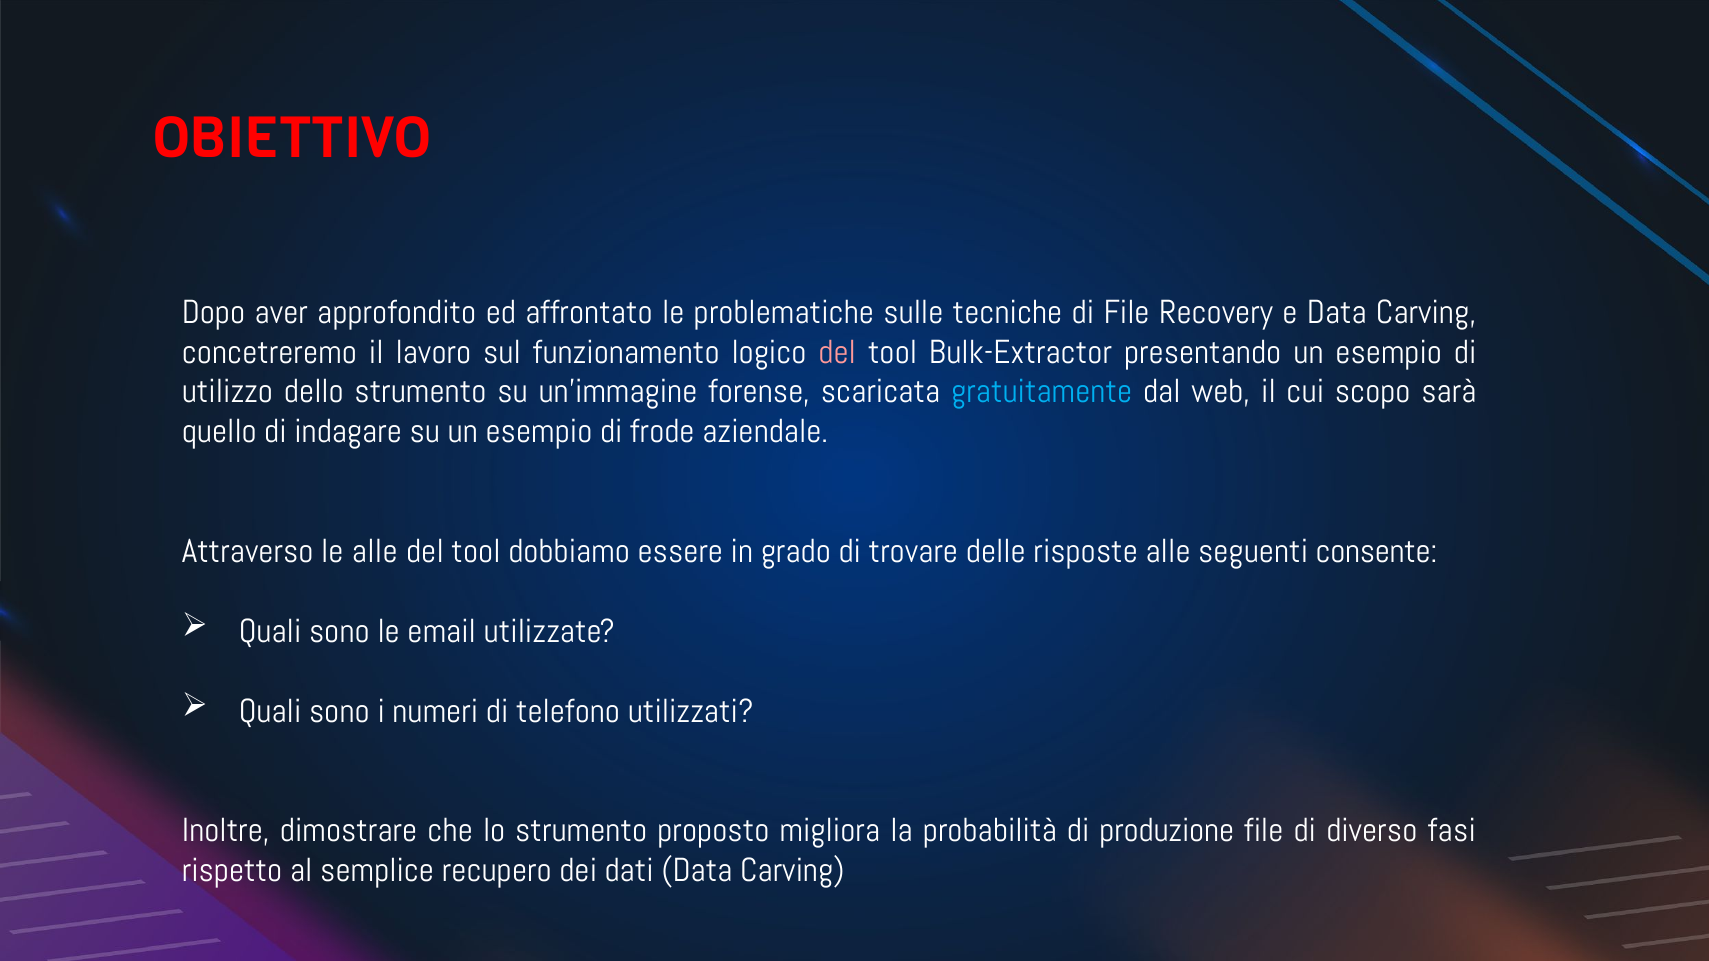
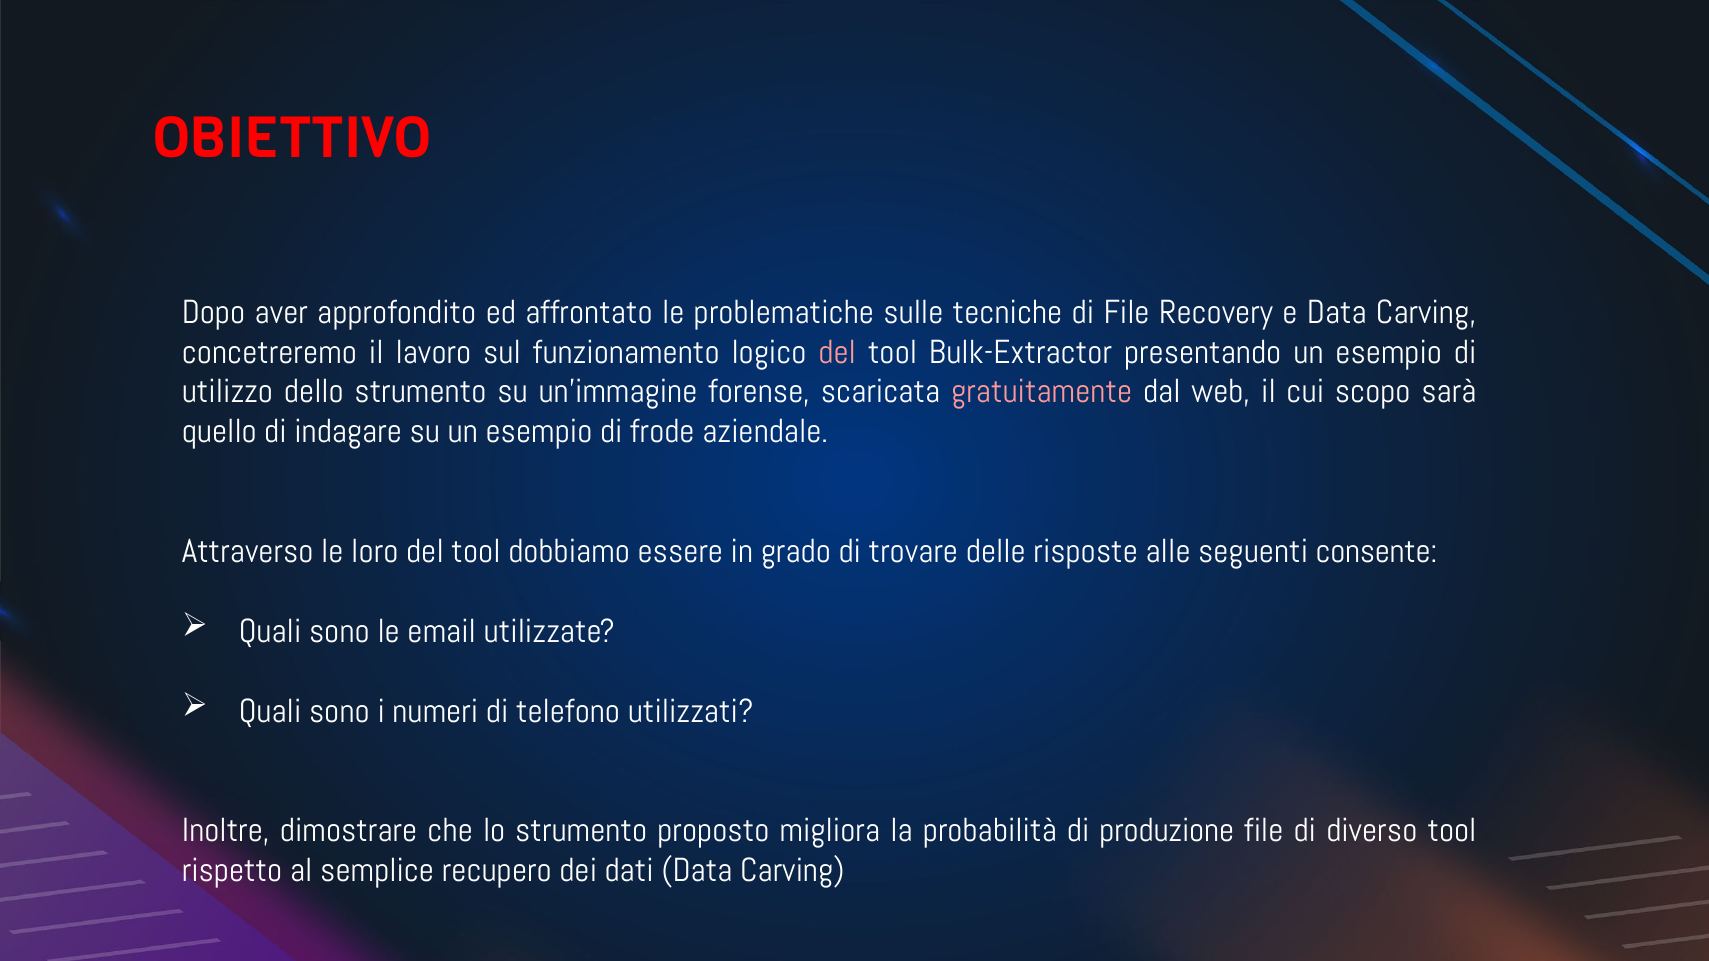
gratuitamente colour: light blue -> pink
le alle: alle -> loro
diverso fasi: fasi -> tool
